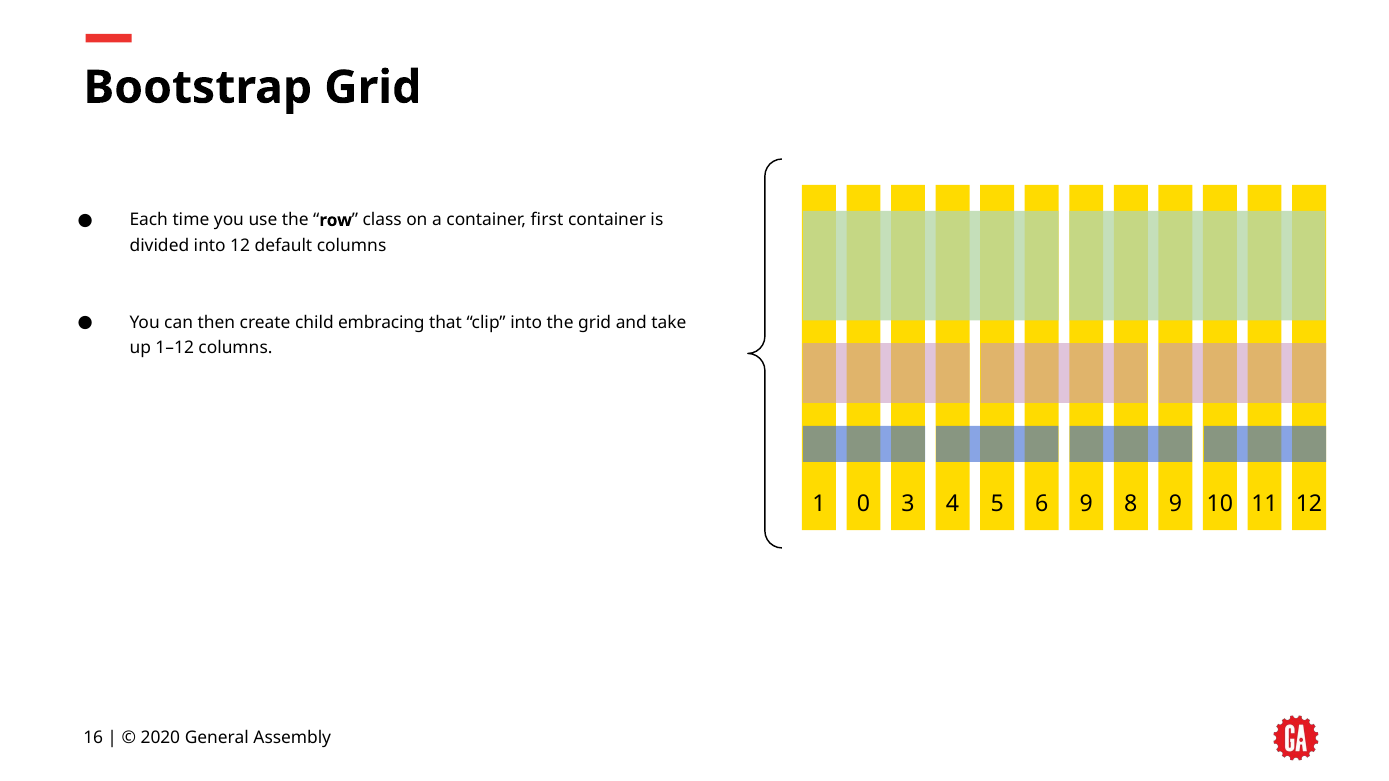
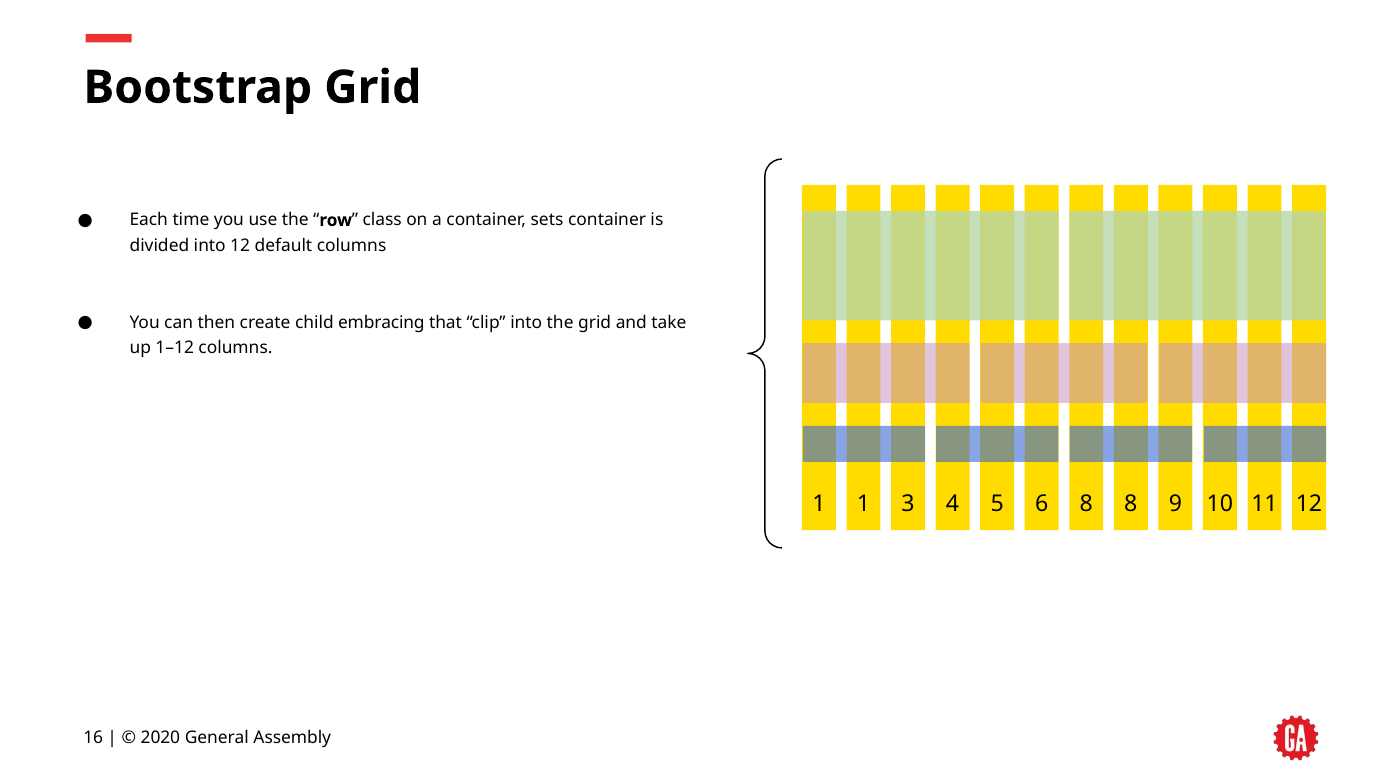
first: first -> sets
1 0: 0 -> 1
6 9: 9 -> 8
